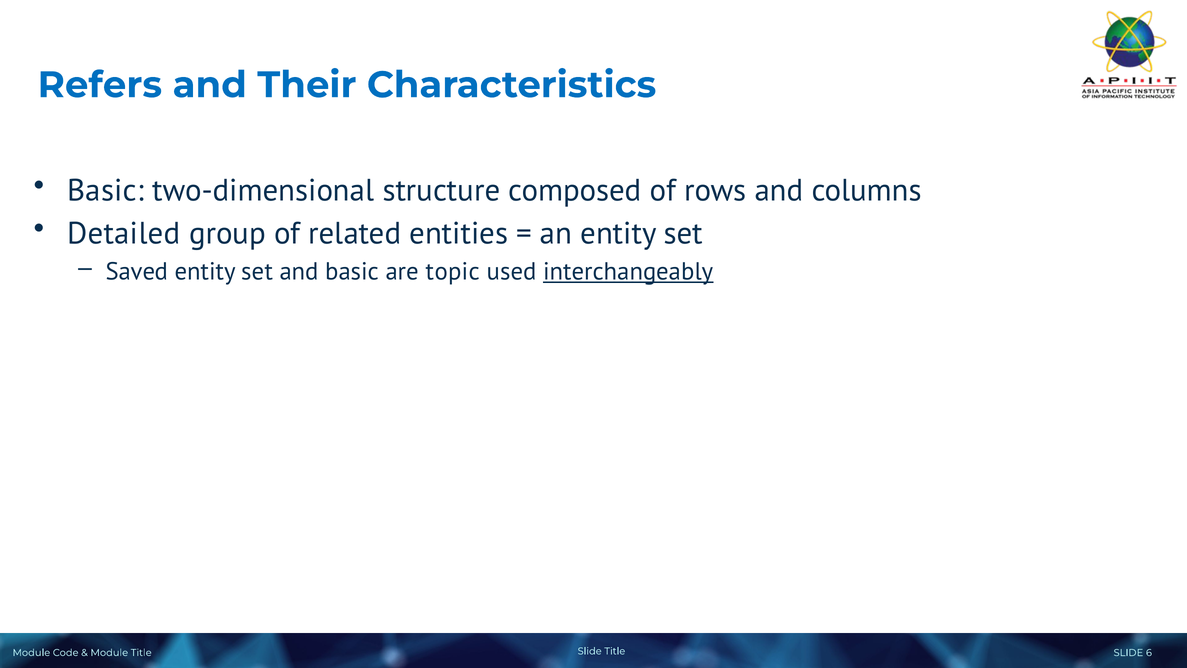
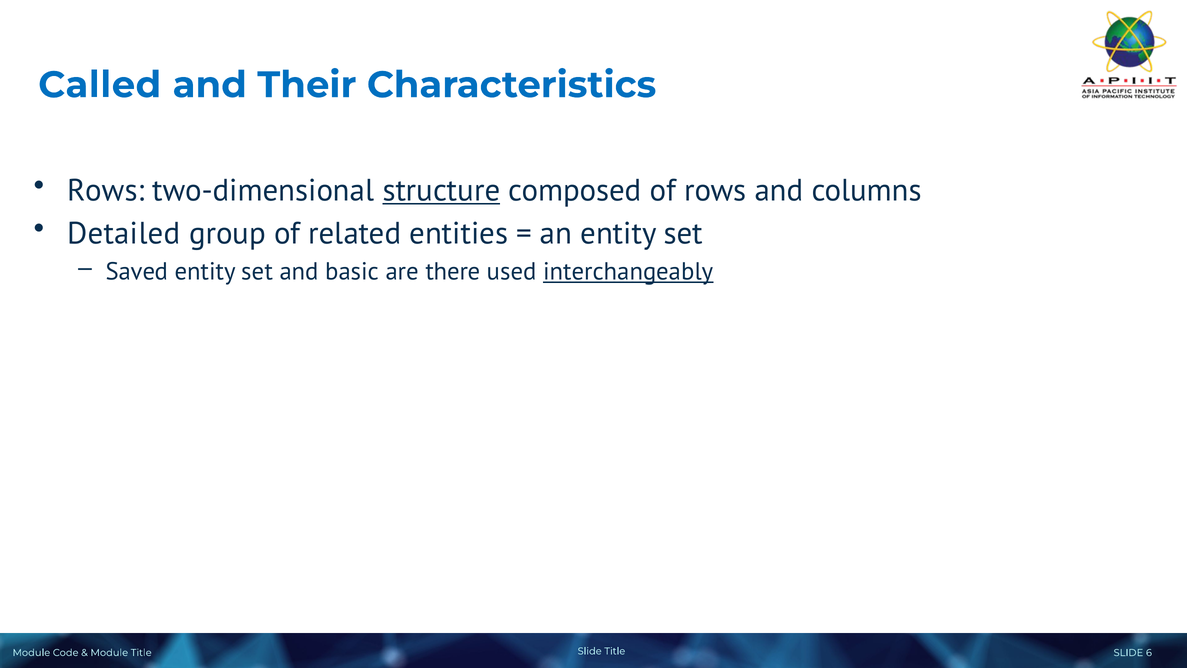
Refers: Refers -> Called
Basic at (105, 190): Basic -> Rows
structure underline: none -> present
topic: topic -> there
